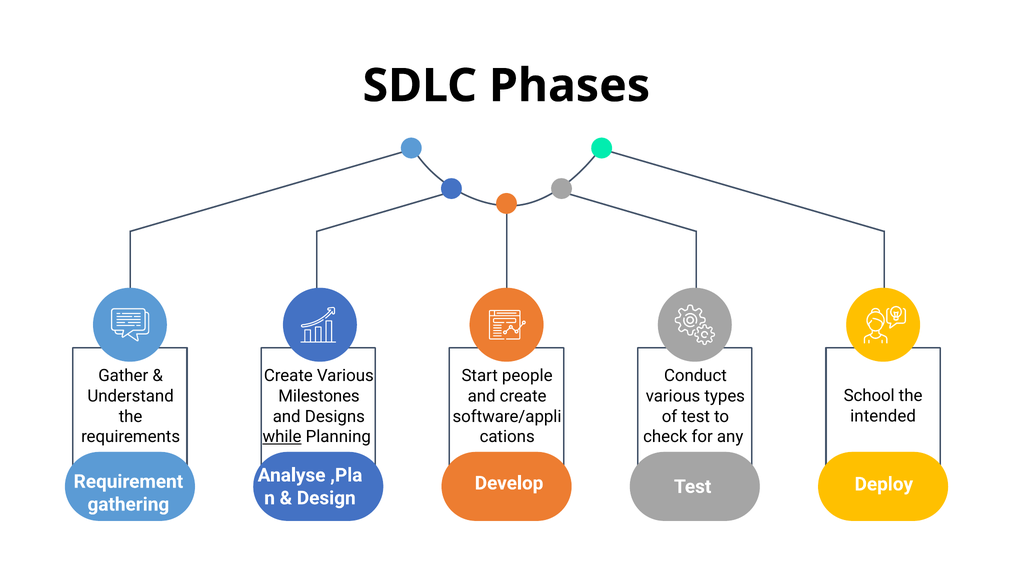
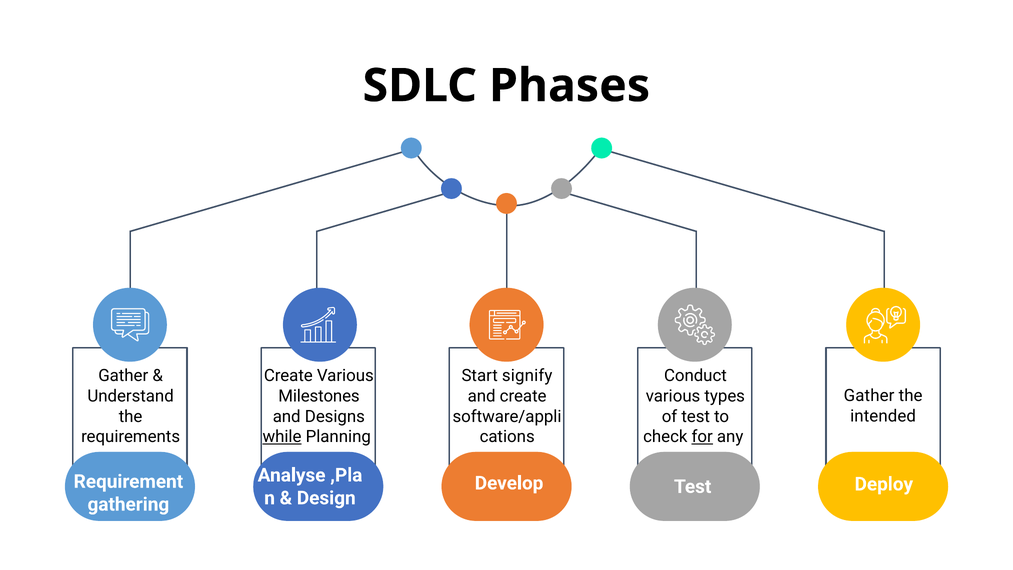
people: people -> signify
School at (869, 396): School -> Gather
for underline: none -> present
